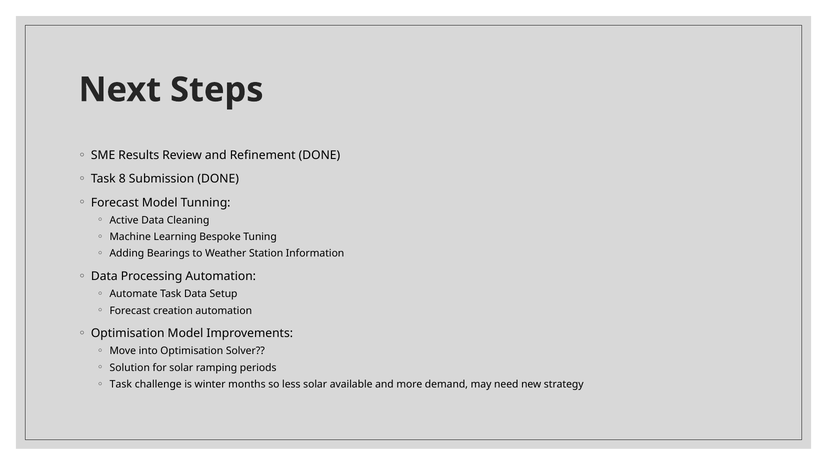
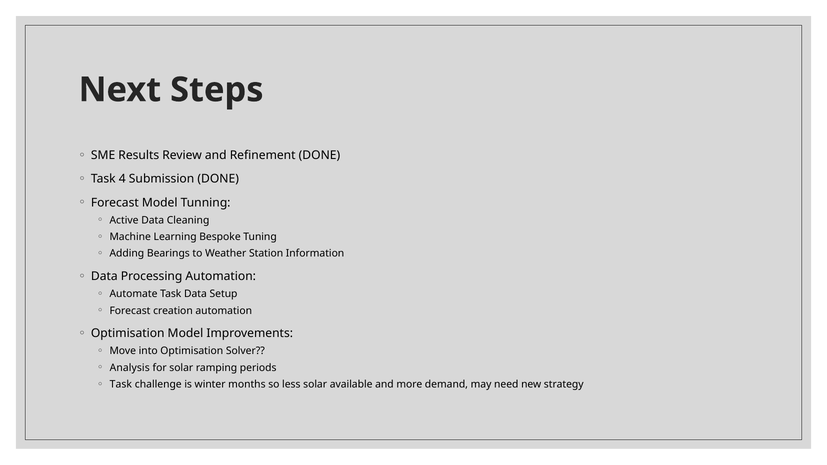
8: 8 -> 4
Solution: Solution -> Analysis
